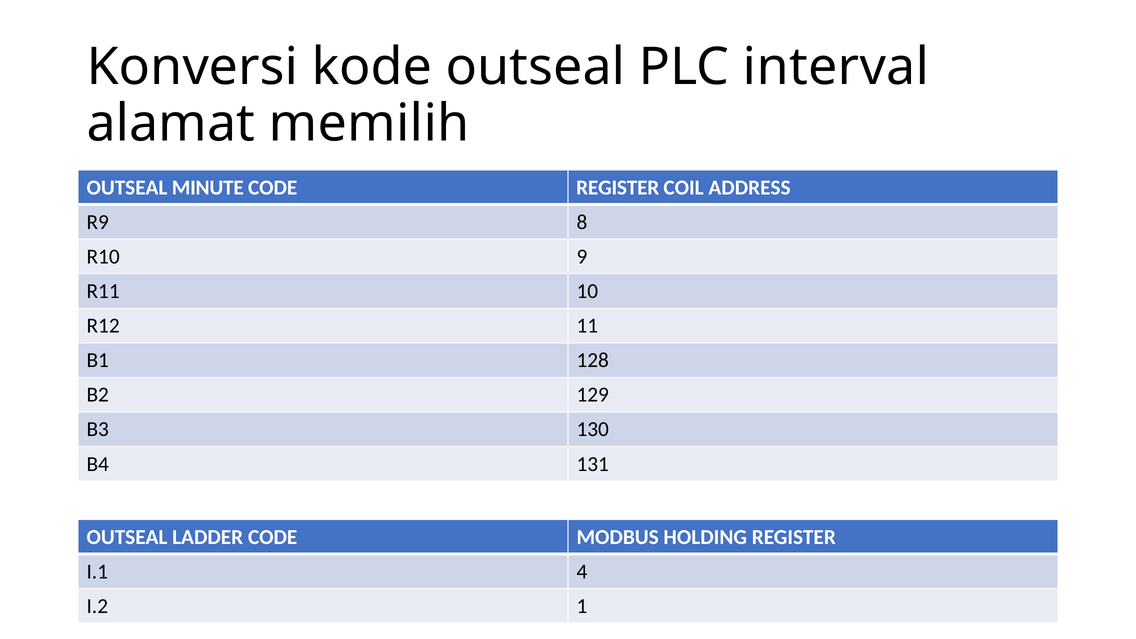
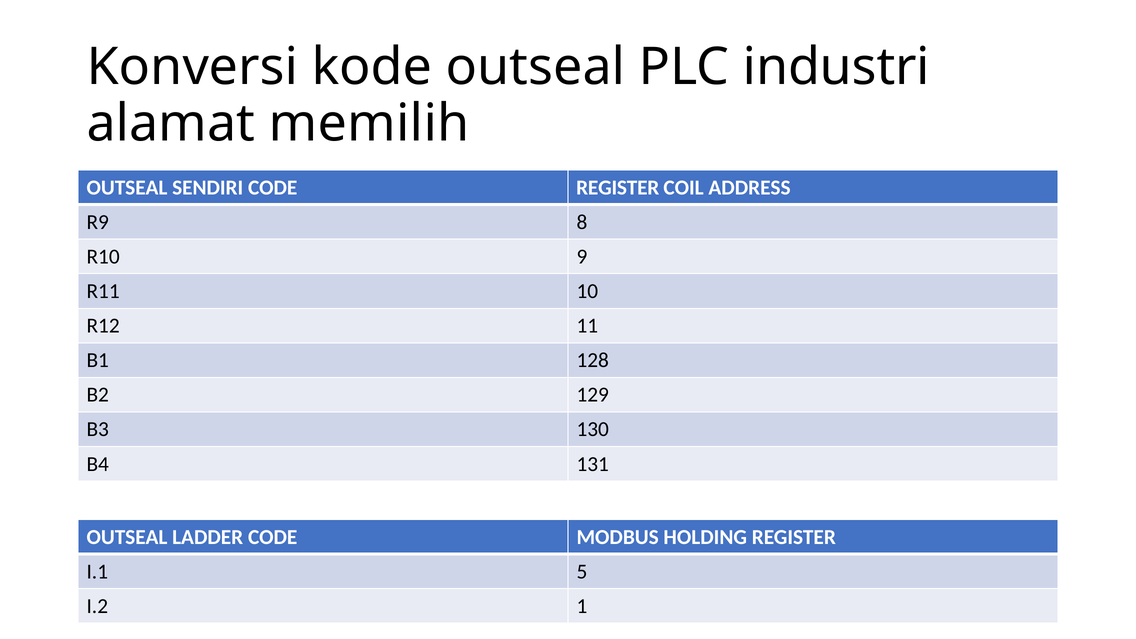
interval: interval -> industri
MINUTE: MINUTE -> SENDIRI
4: 4 -> 5
